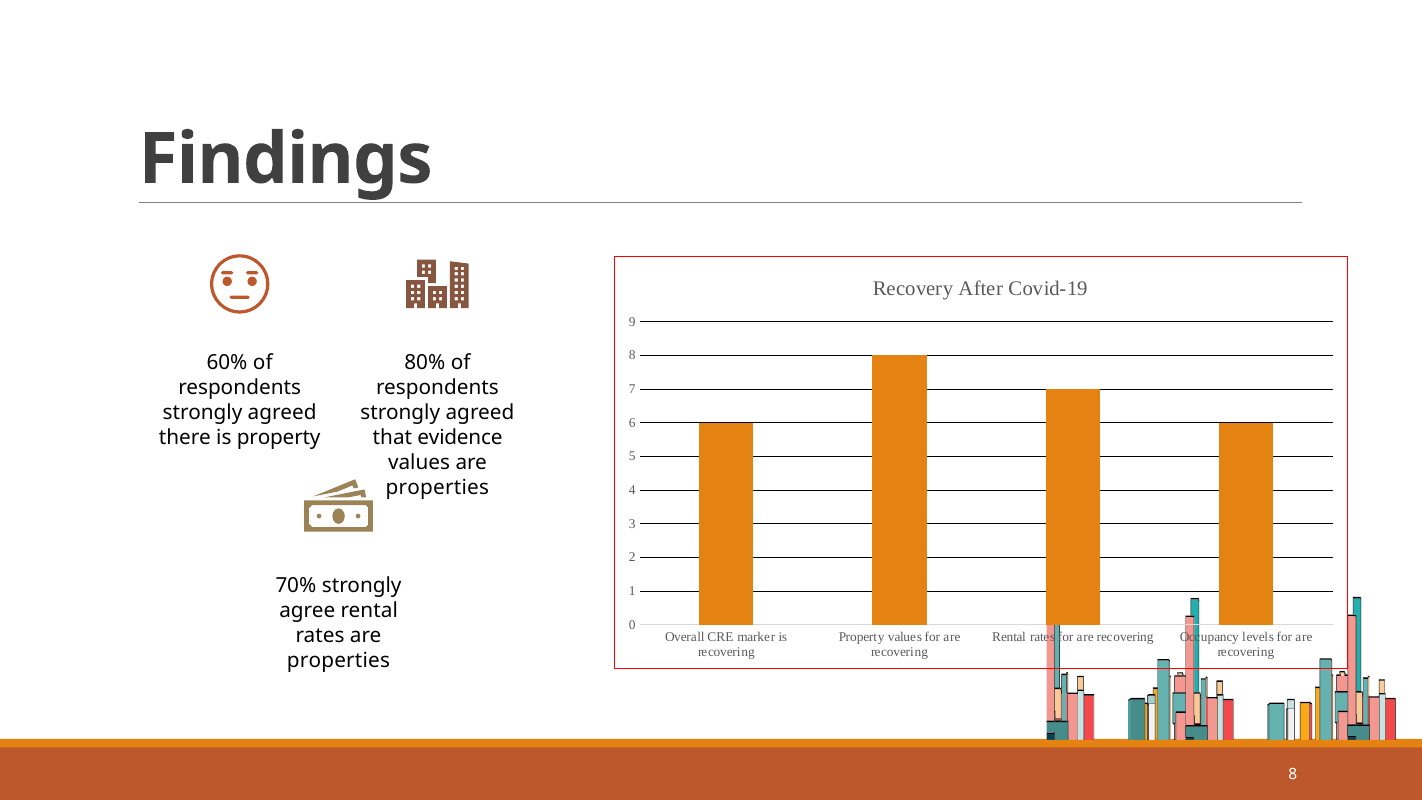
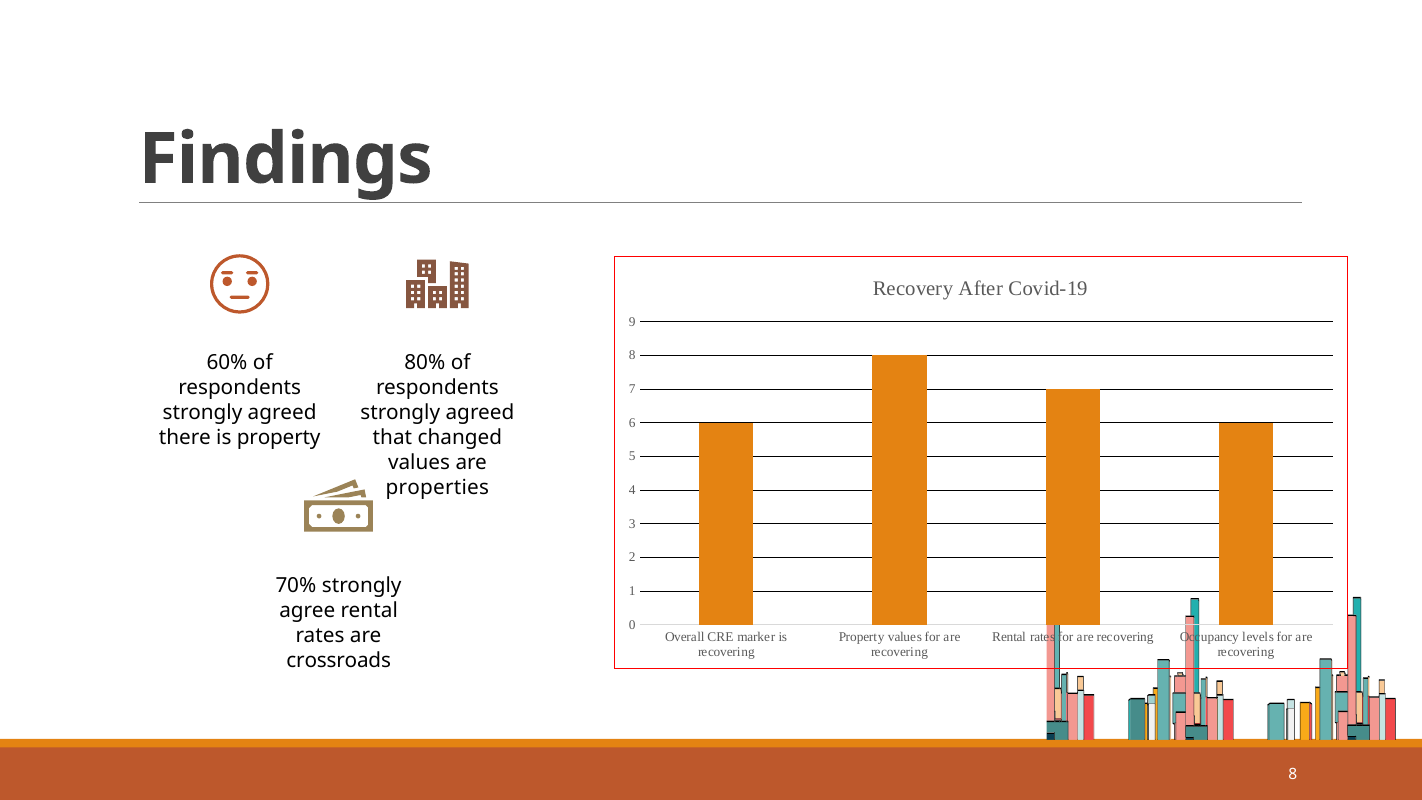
evidence: evidence -> changed
properties at (338, 660): properties -> crossroads
